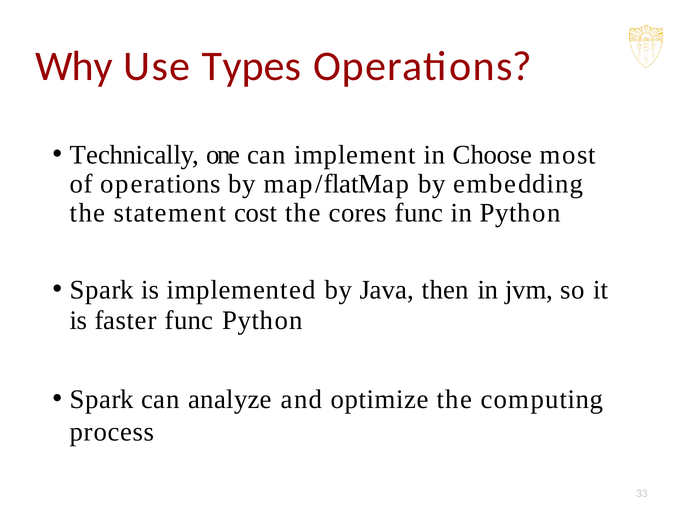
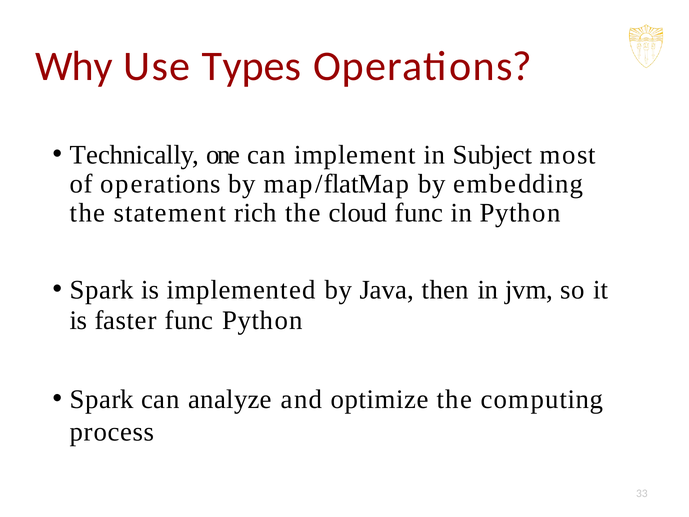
Choose: Choose -> Subject
cost: cost -> rich
cores: cores -> cloud
